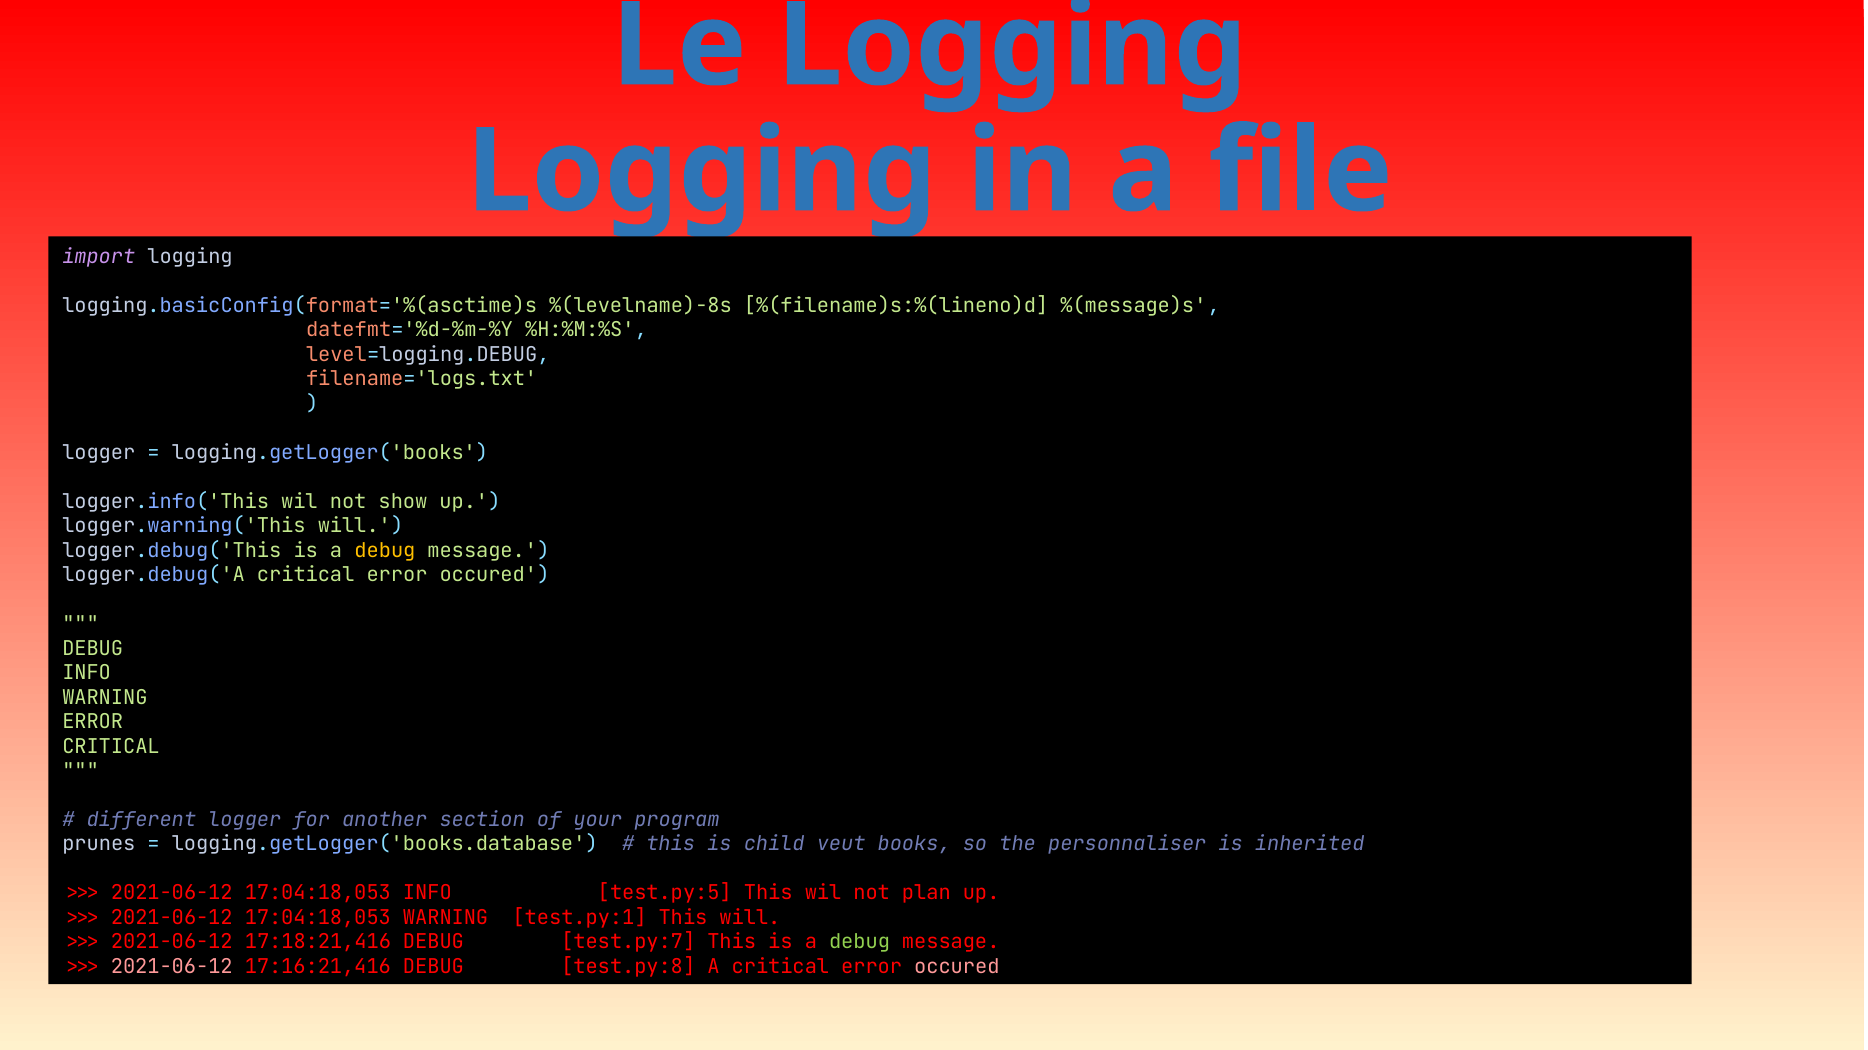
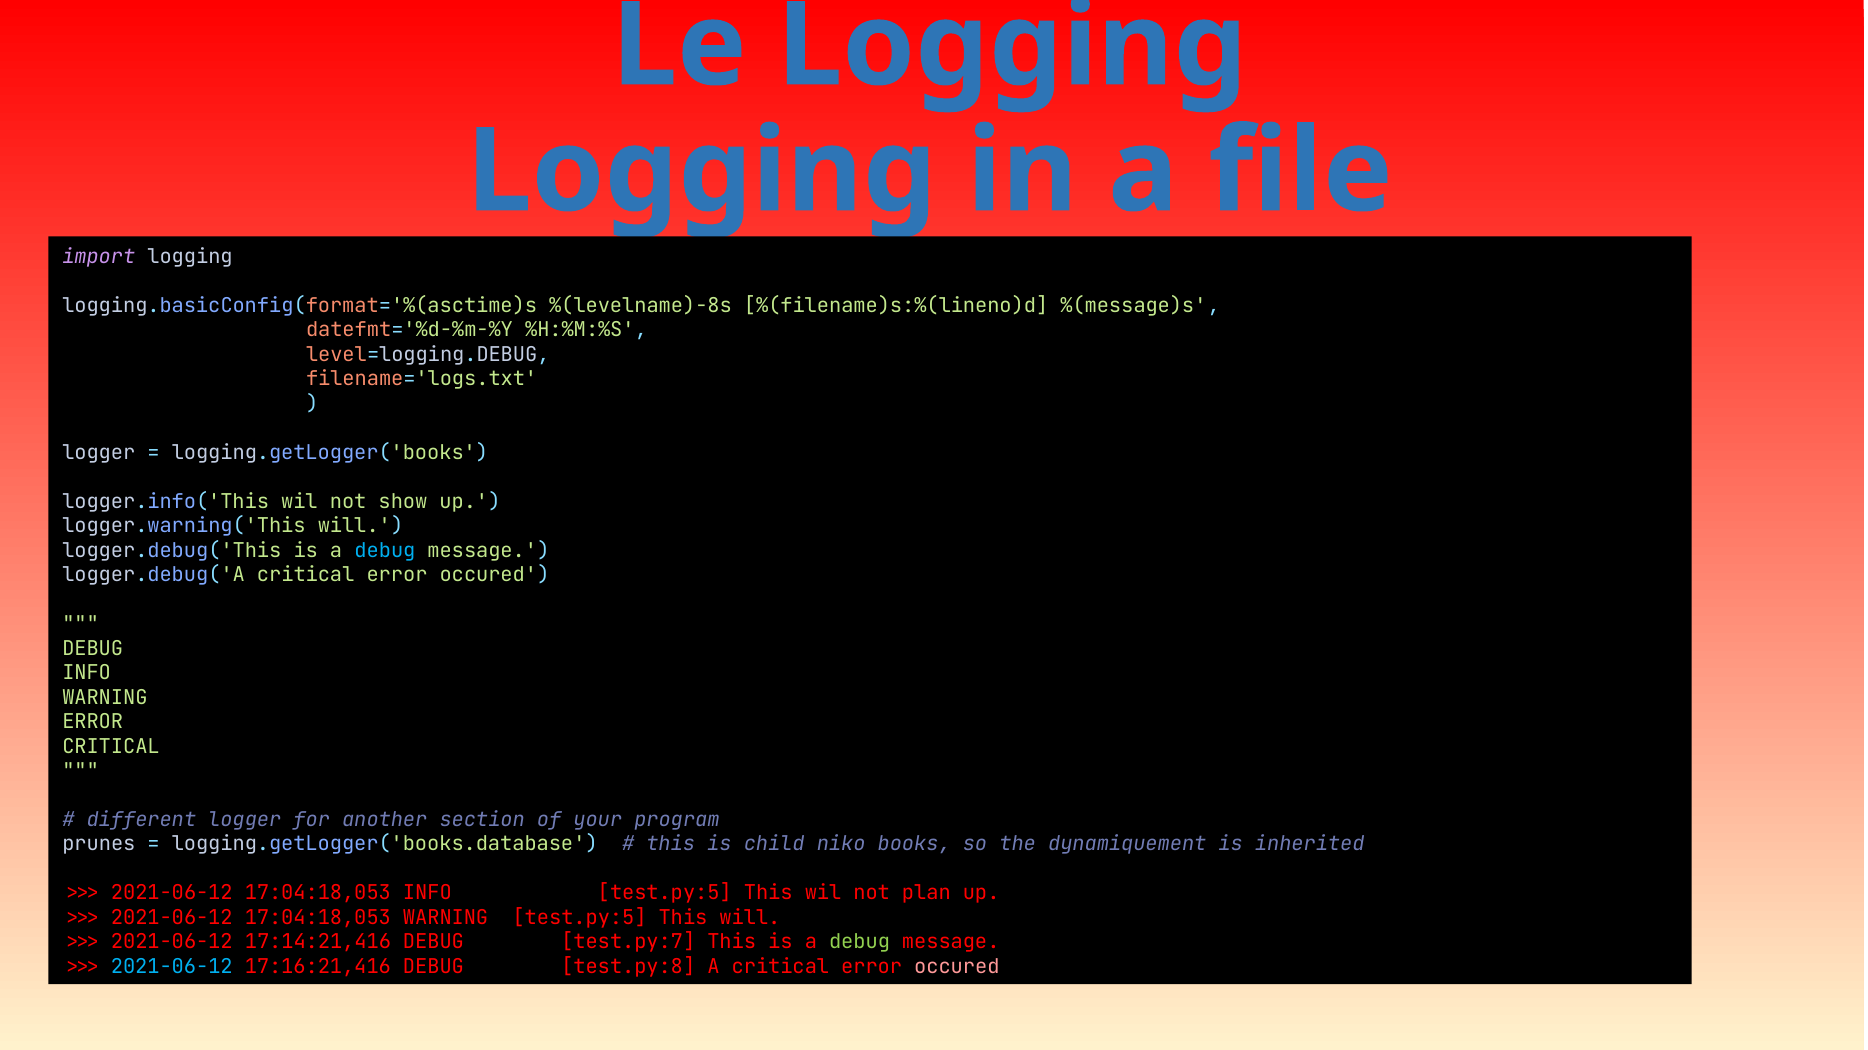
debug at (385, 551) colour: yellow -> light blue
veut: veut -> niko
personnaliser: personnaliser -> dynamiquement
WARNING test.py:1: test.py:1 -> test.py:5
17:18:21,416: 17:18:21,416 -> 17:14:21,416
2021-06-12 at (172, 967) colour: pink -> light blue
